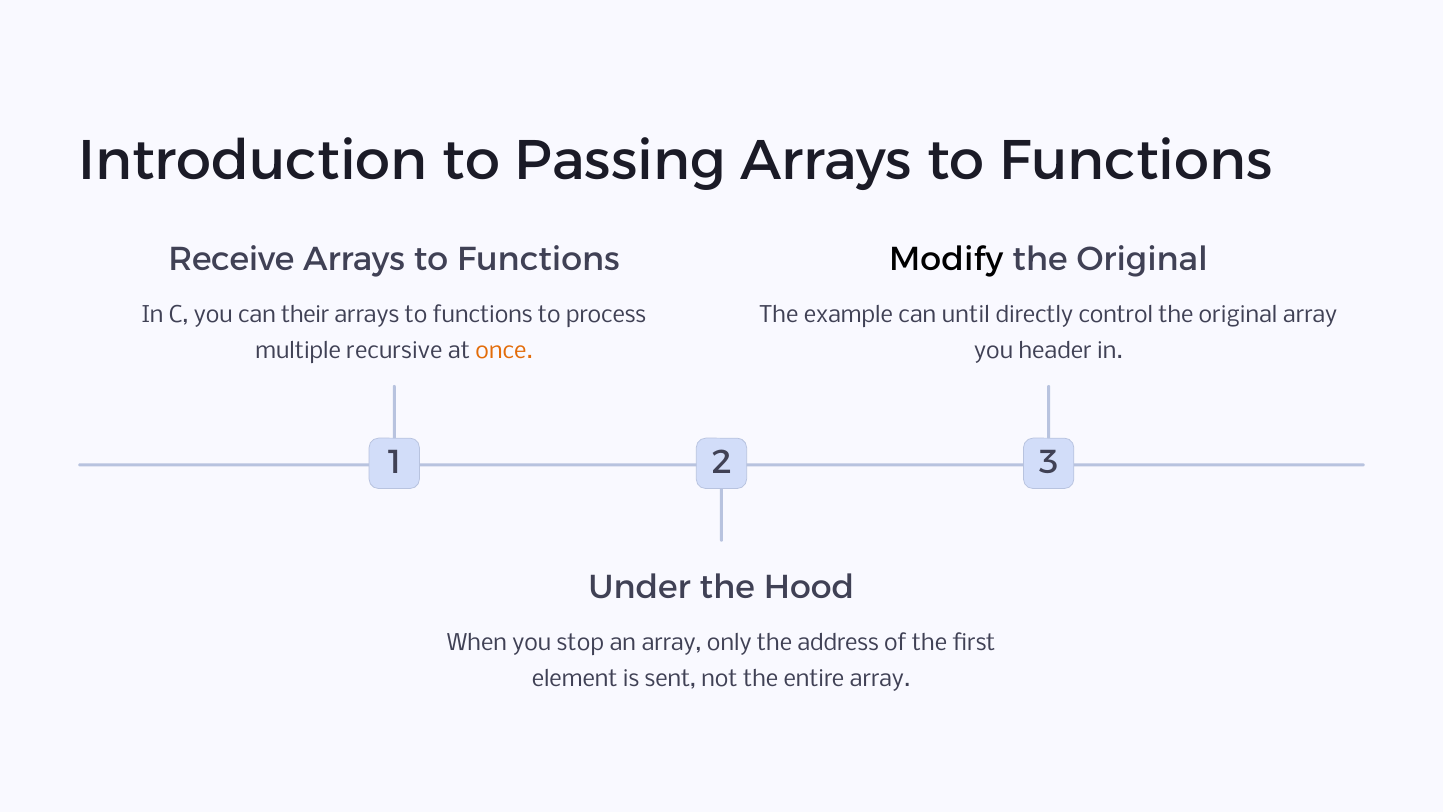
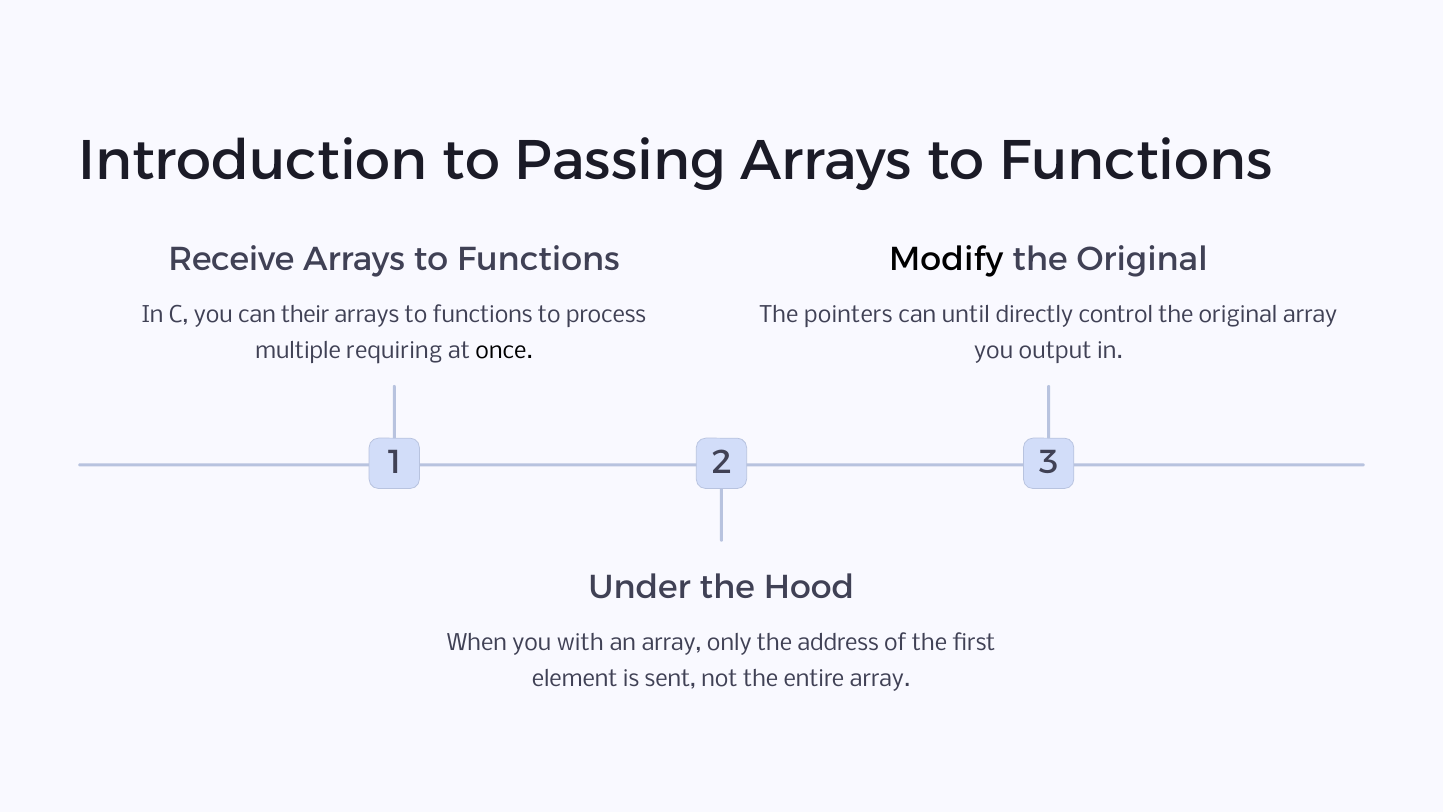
example: example -> pointers
recursive: recursive -> requiring
once colour: orange -> black
header: header -> output
stop: stop -> with
